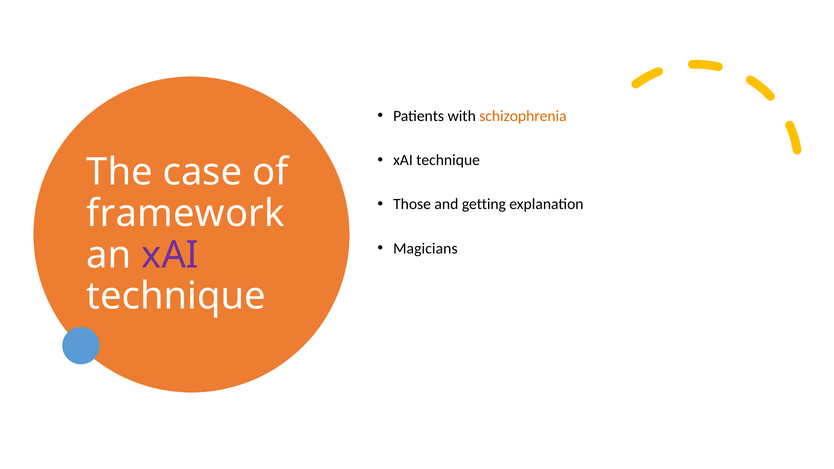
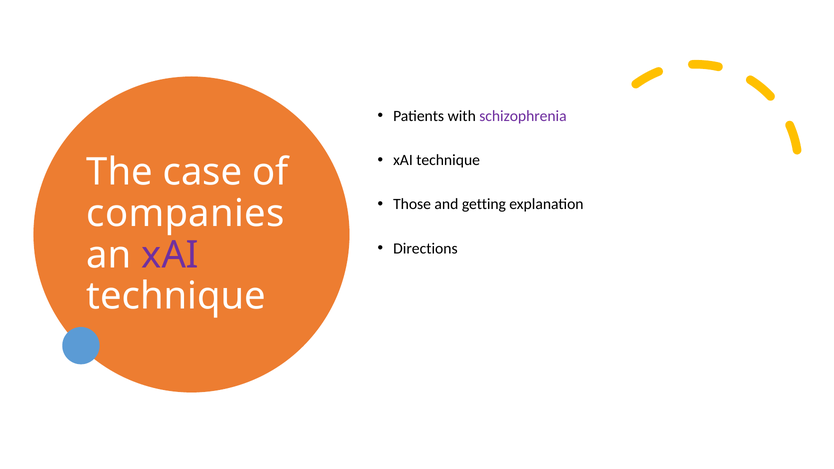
schizophrenia colour: orange -> purple
framework: framework -> companies
Magicians: Magicians -> Directions
